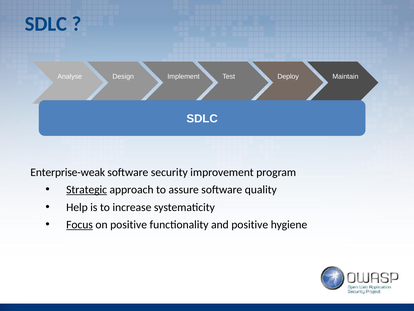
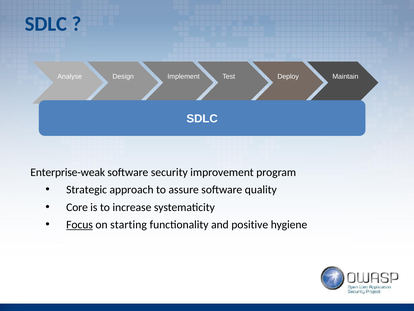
Strategic underline: present -> none
Help: Help -> Core
on positive: positive -> starting
